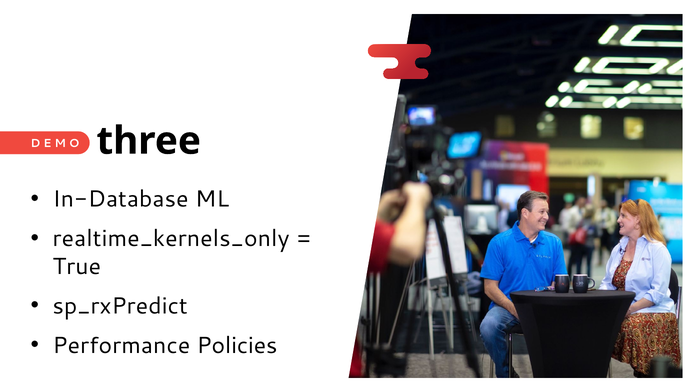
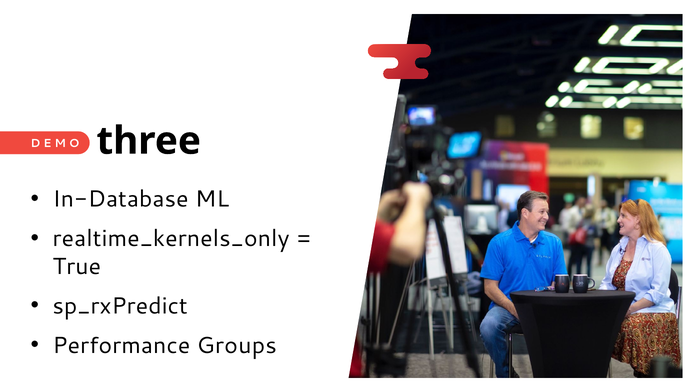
Policies: Policies -> Groups
